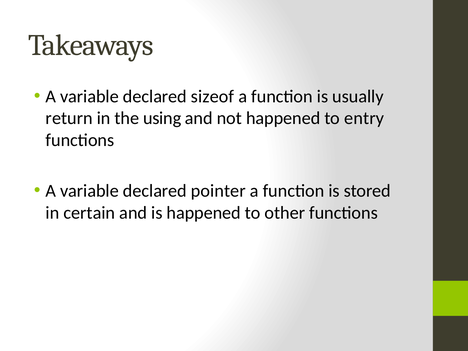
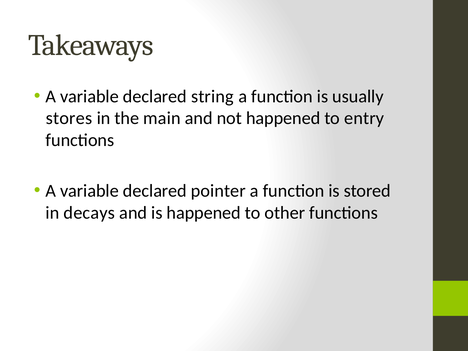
sizeof: sizeof -> string
return: return -> stores
using: using -> main
certain: certain -> decays
